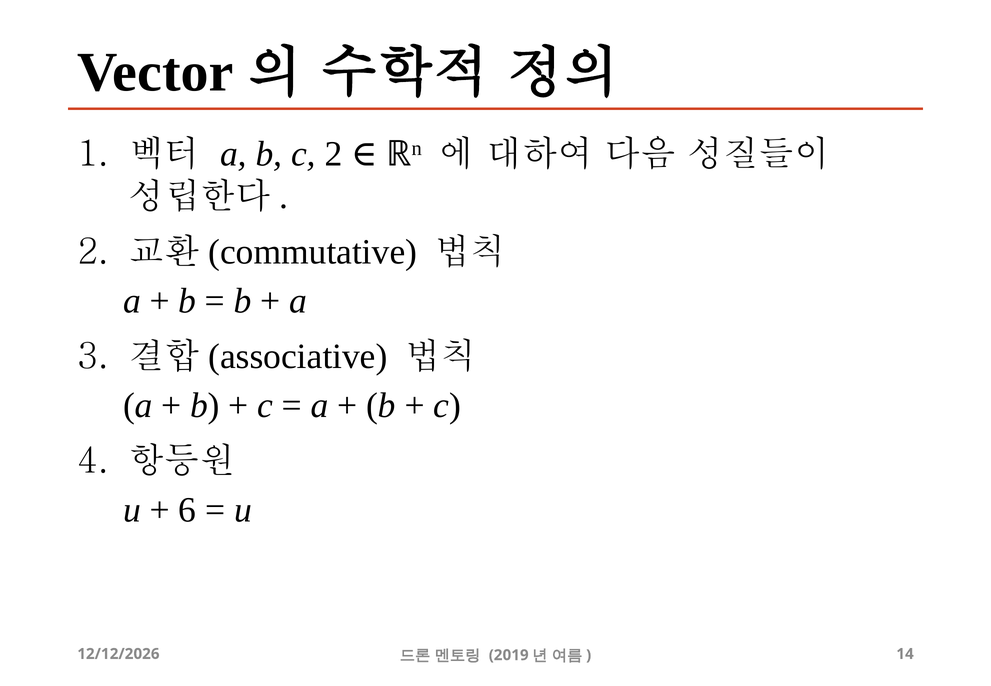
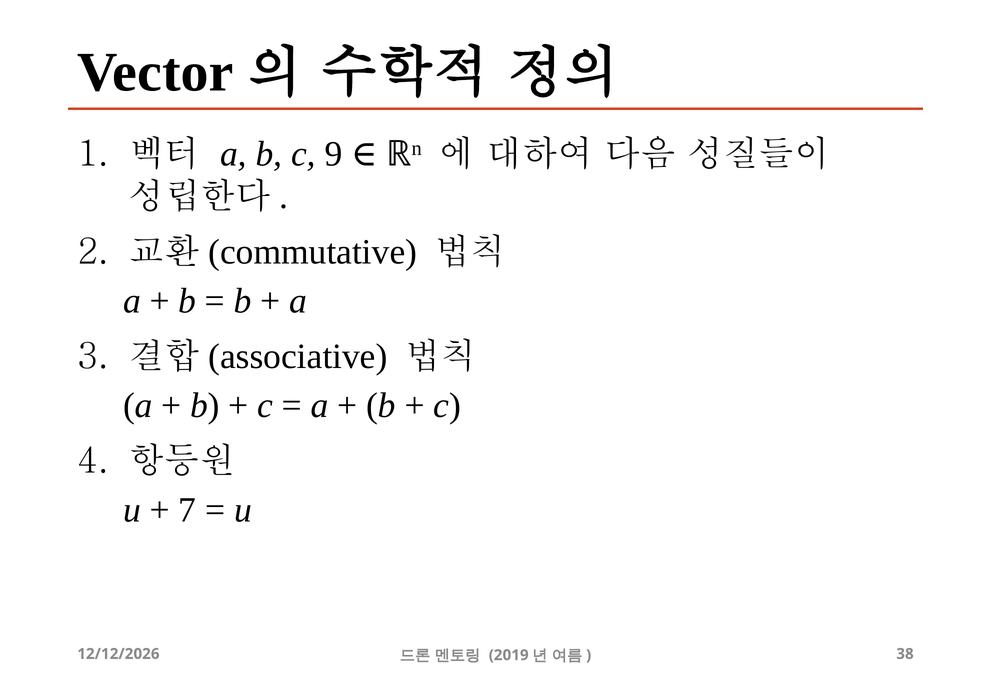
c 2: 2 -> 9
6: 6 -> 7
14: 14 -> 38
